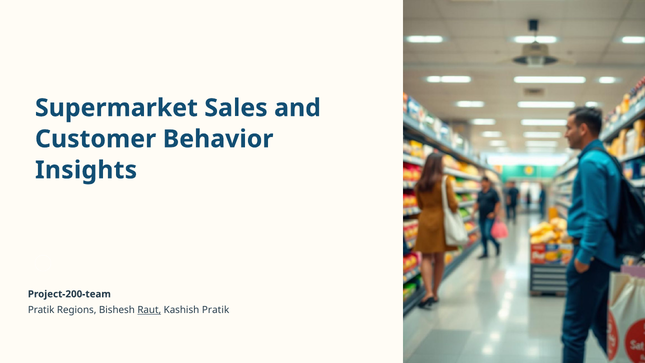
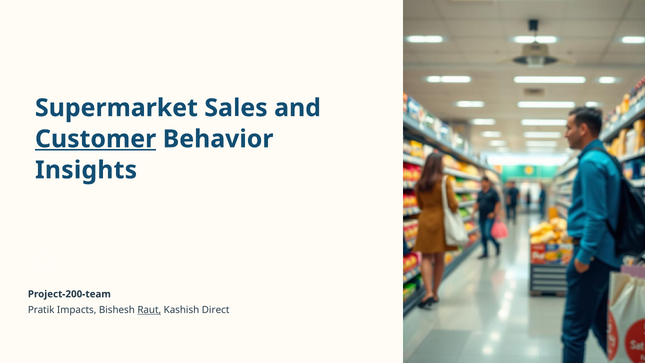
Customer underline: none -> present
Regions: Regions -> Impacts
Kashish Pratik: Pratik -> Direct
